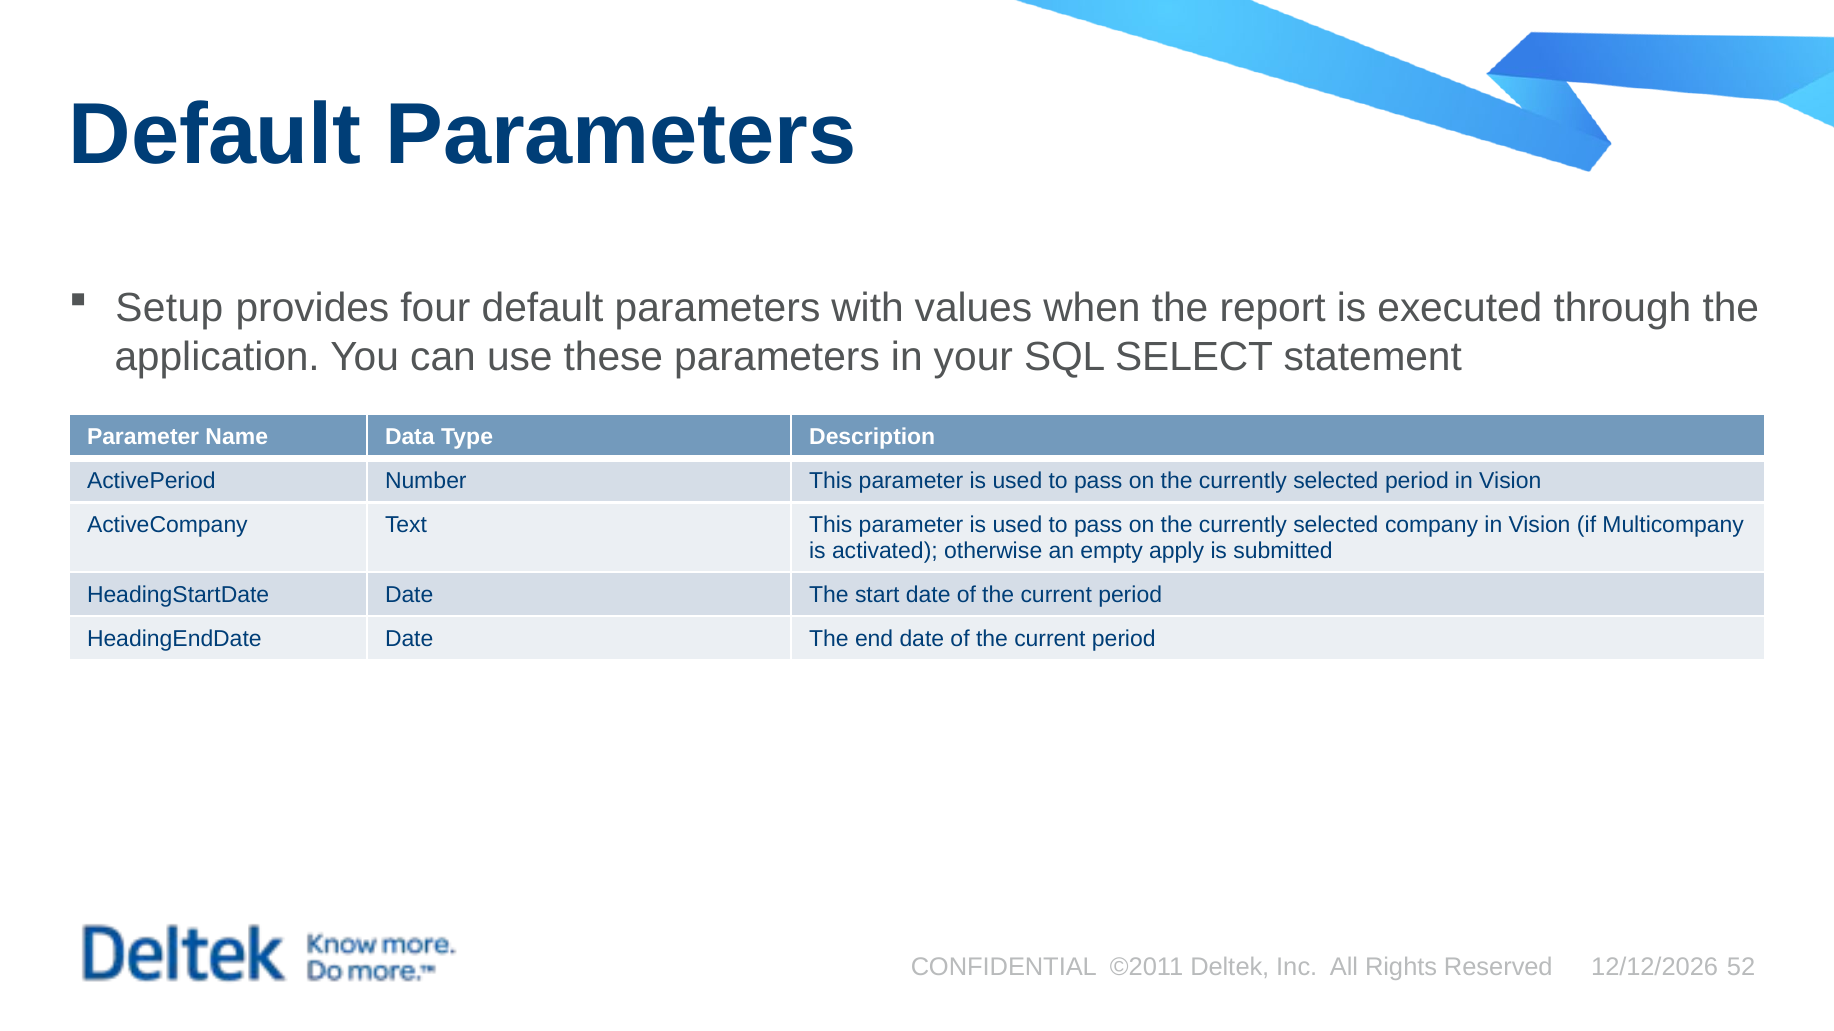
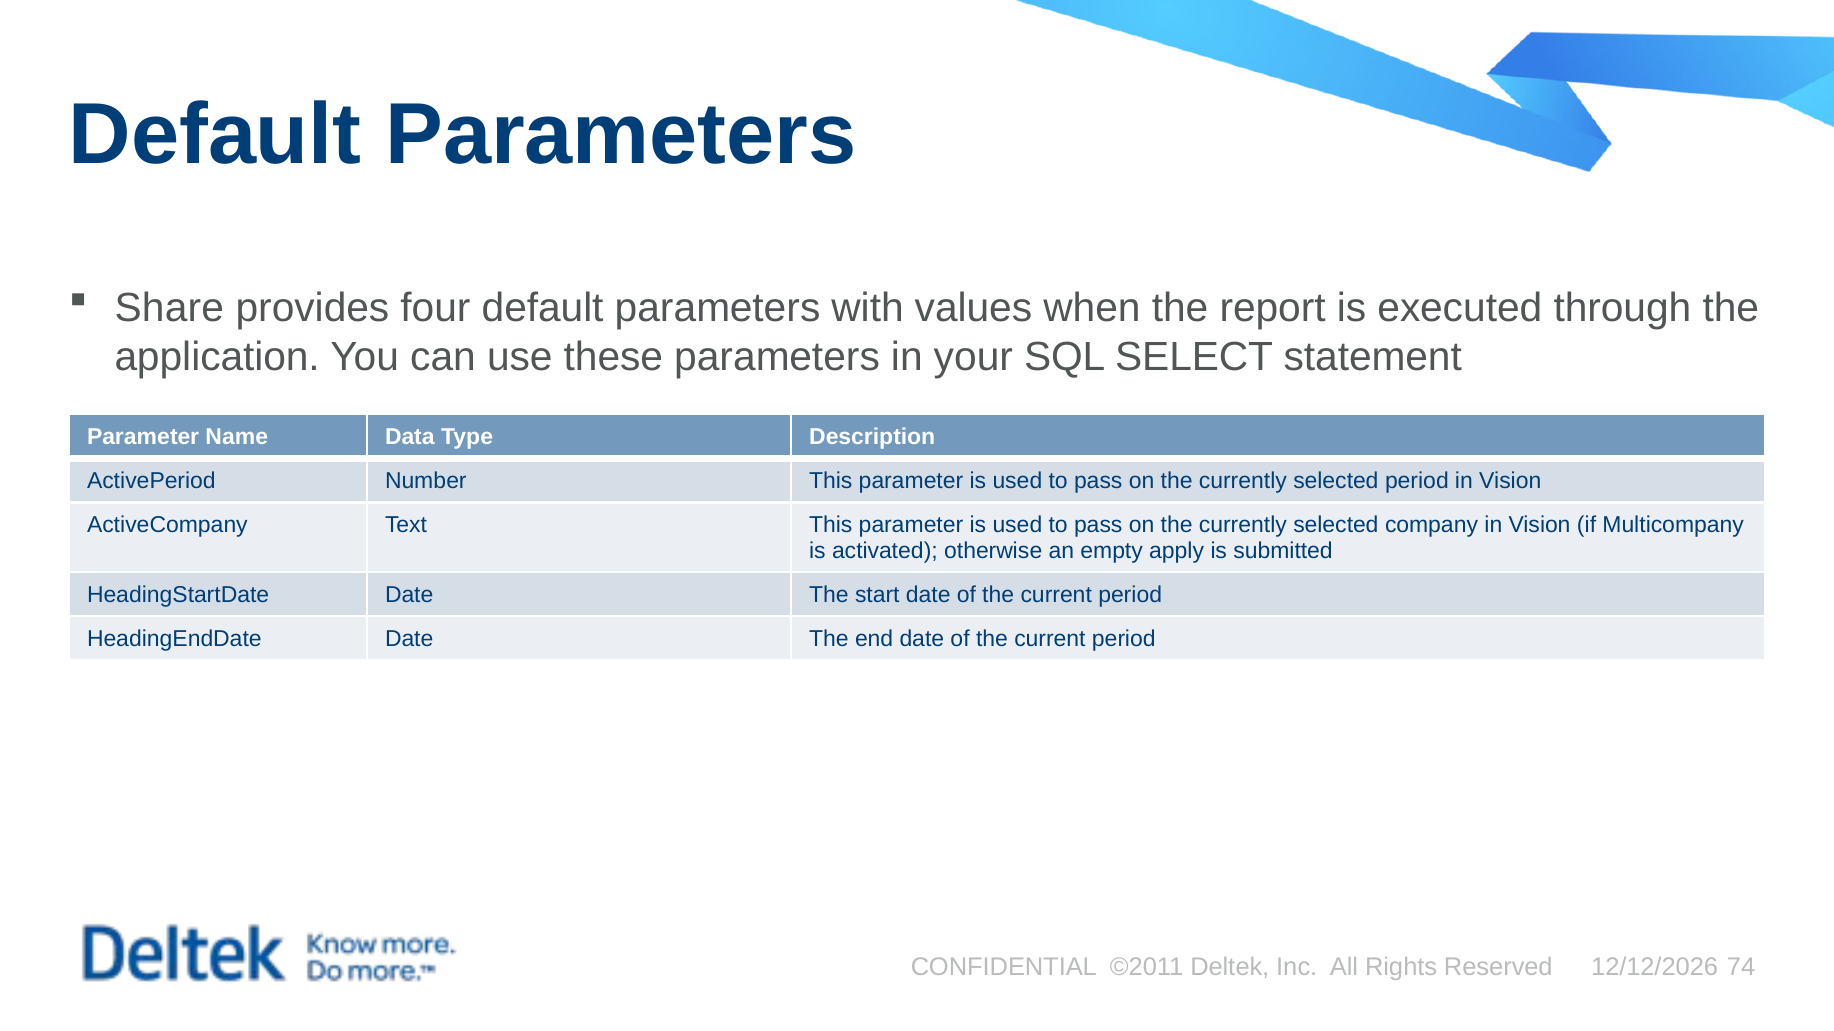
Setup: Setup -> Share
52: 52 -> 74
